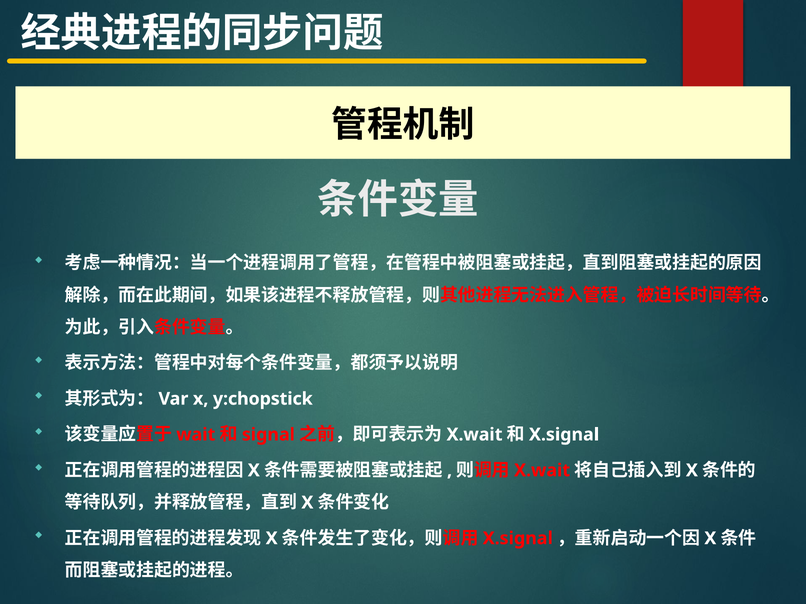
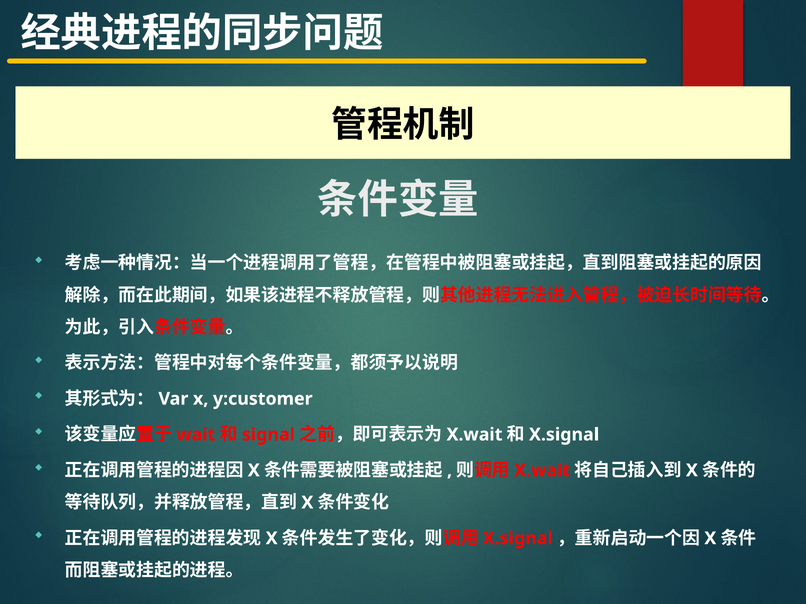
y:chopstick: y:chopstick -> y:customer
